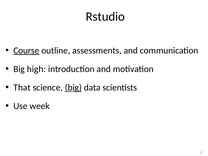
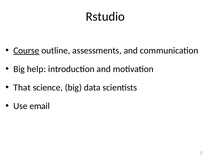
high: high -> help
big at (73, 88) underline: present -> none
week: week -> email
